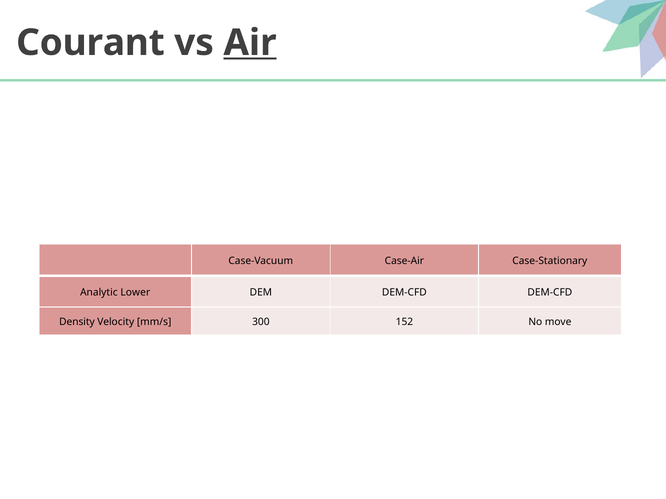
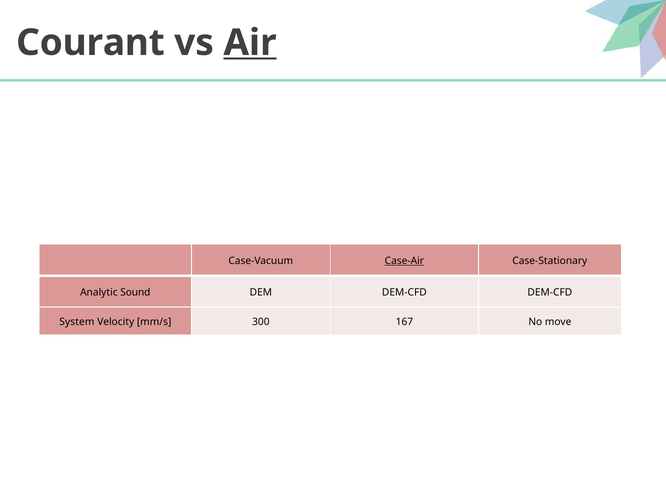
Case-Air underline: none -> present
Lower: Lower -> Sound
Density: Density -> System
152: 152 -> 167
